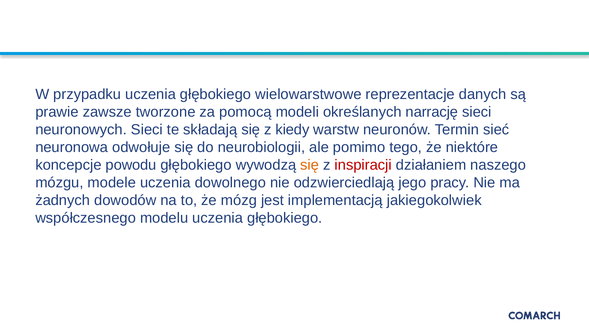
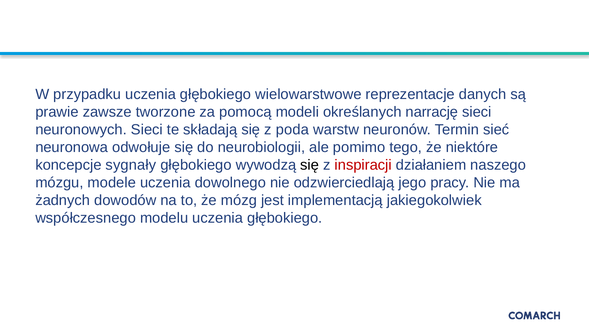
kiedy: kiedy -> poda
powodu: powodu -> sygnały
się at (310, 165) colour: orange -> black
